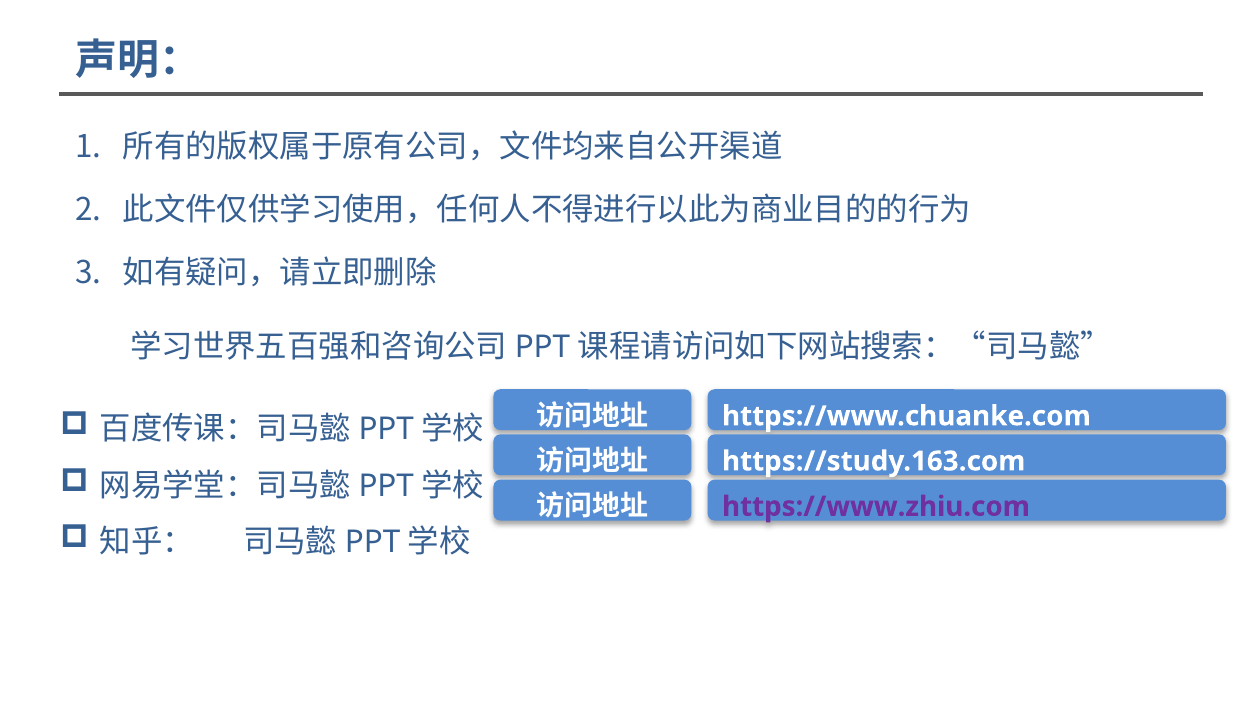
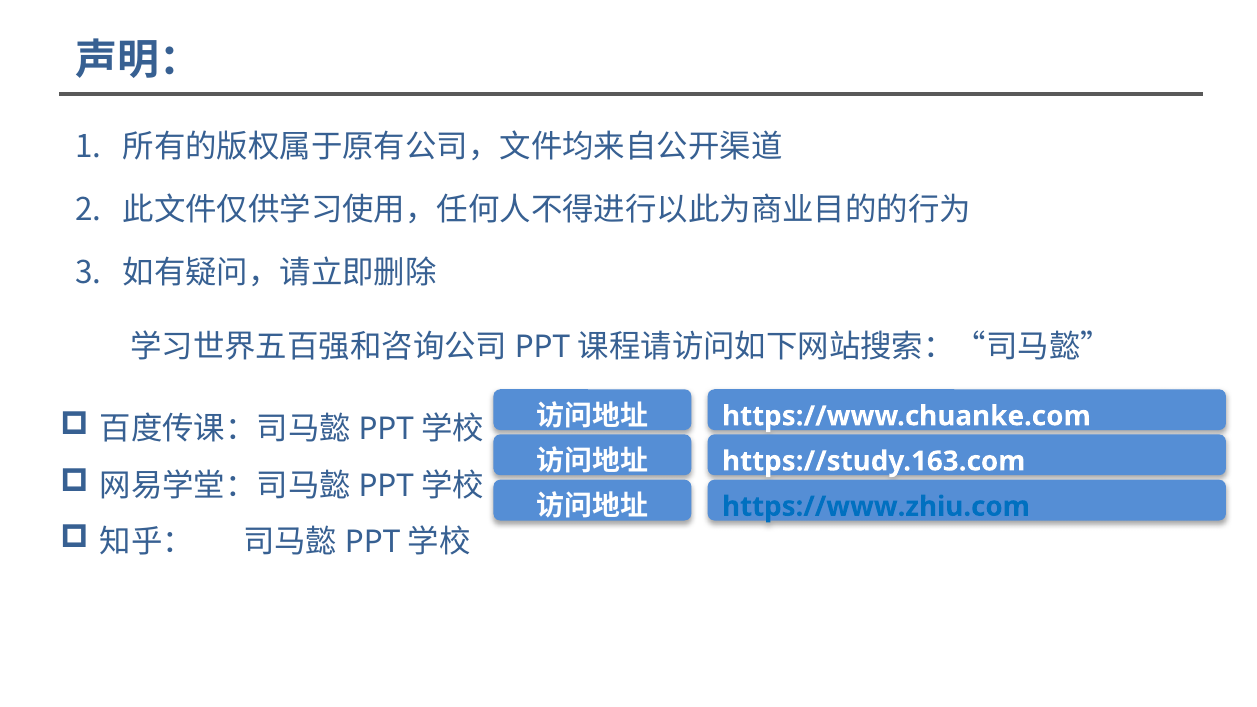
https://www.zhiu.com colour: purple -> blue
